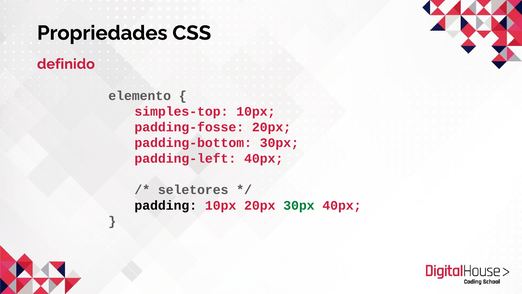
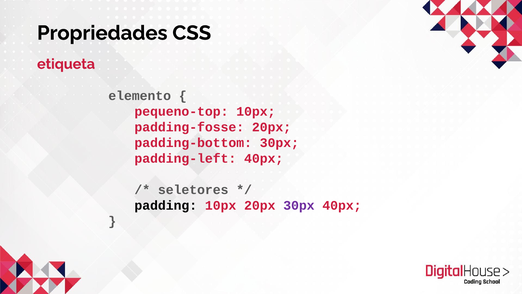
definido: definido -> etiqueta
simples-top: simples-top -> pequeno-top
30px at (299, 205) colour: green -> purple
